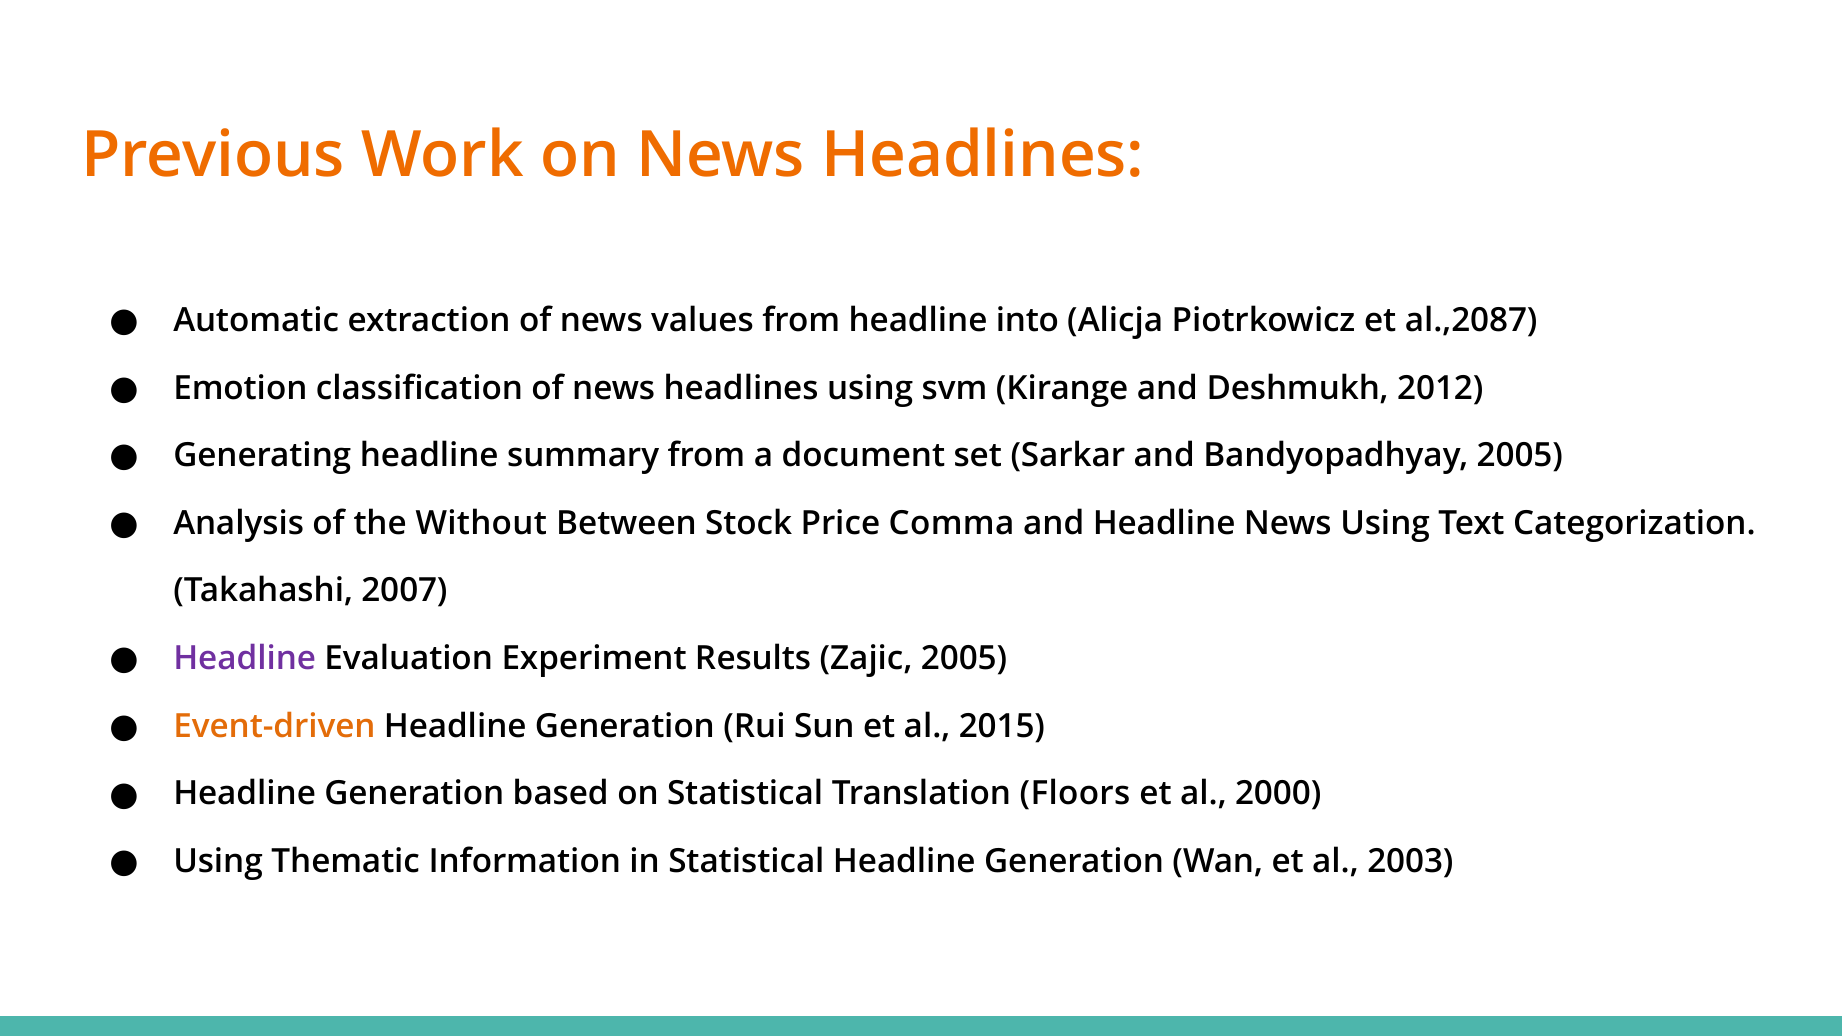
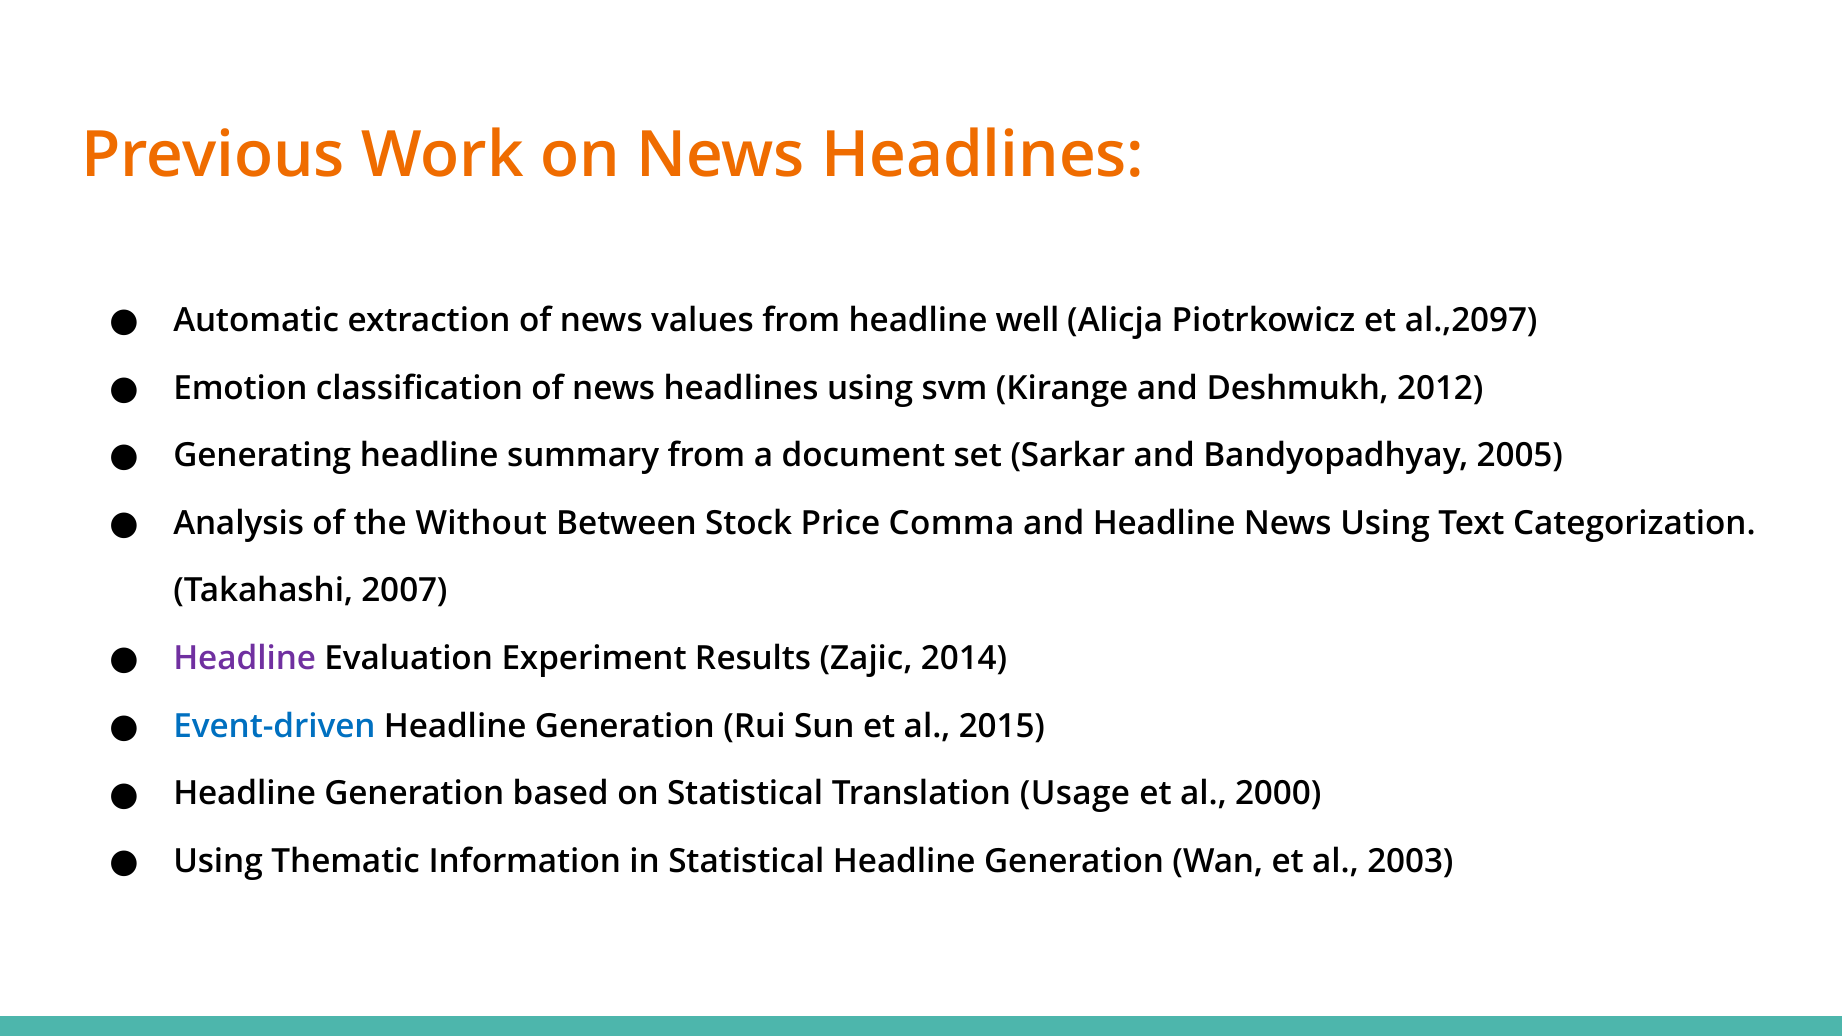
into: into -> well
al.,2087: al.,2087 -> al.,2097
Zajic 2005: 2005 -> 2014
Event-driven colour: orange -> blue
Floors: Floors -> Usage
